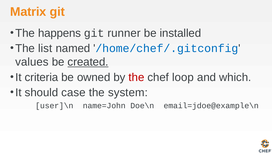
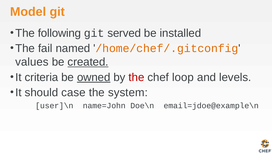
Matrix: Matrix -> Model
happens: happens -> following
runner: runner -> served
list: list -> fail
/home/chef/.gitconfig colour: blue -> orange
owned underline: none -> present
which: which -> levels
